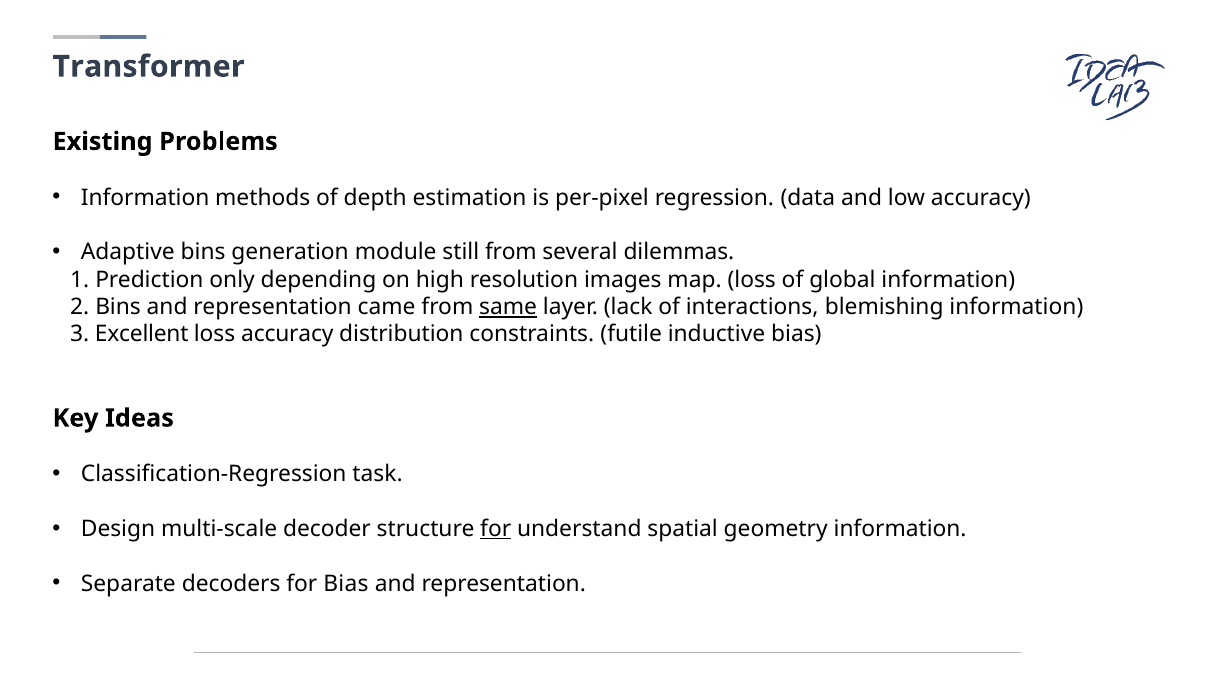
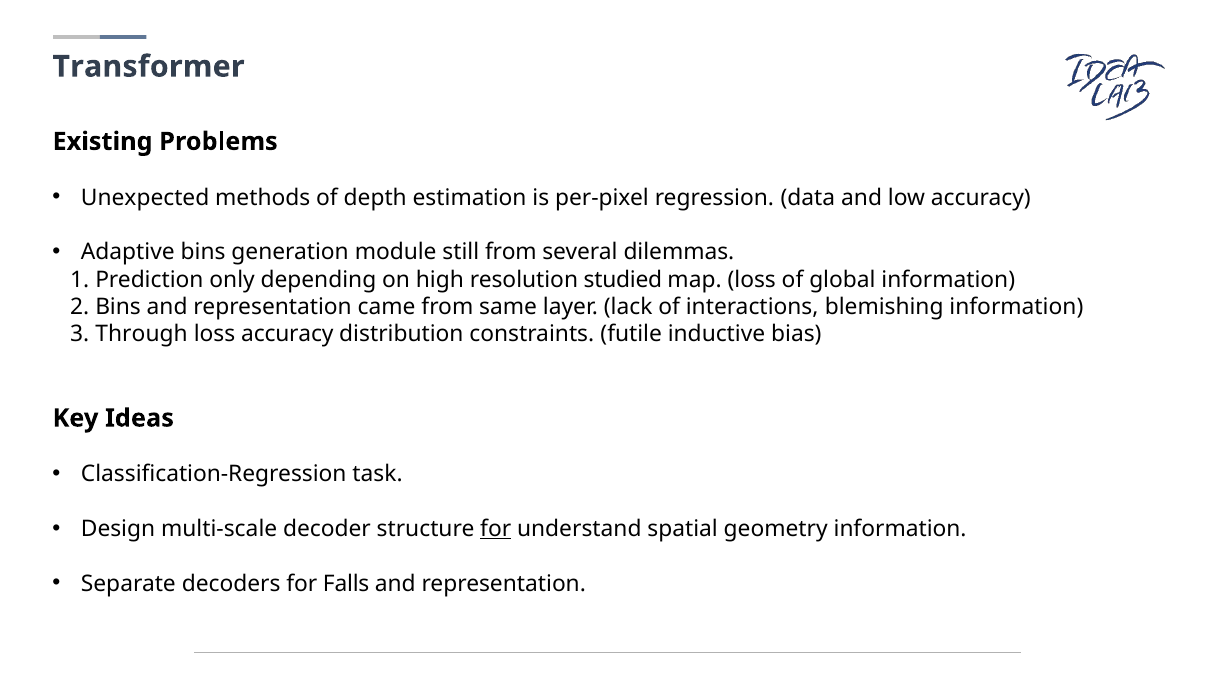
Information at (145, 197): Information -> Unexpected
images: images -> studied
same underline: present -> none
Excellent: Excellent -> Through
for Bias: Bias -> Falls
